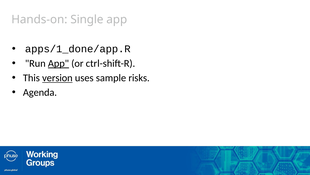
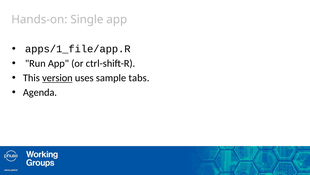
apps/1_done/app.R: apps/1_done/app.R -> apps/1_file/app.R
App at (58, 63) underline: present -> none
risks: risks -> tabs
